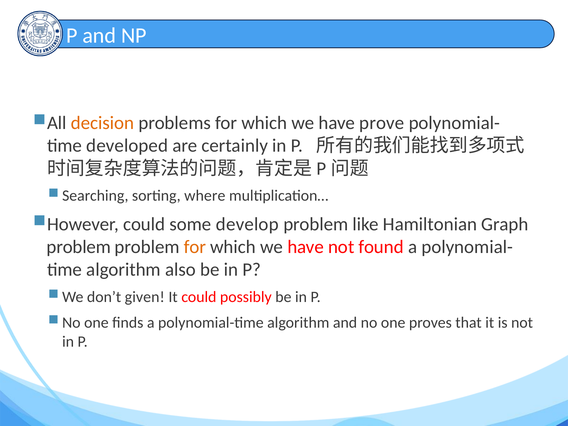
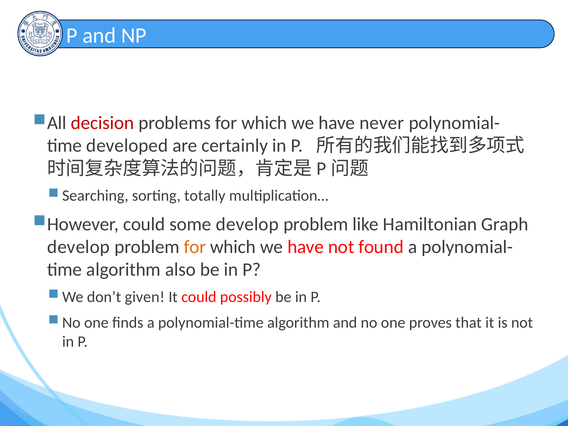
decision colour: orange -> red
prove: prove -> never
where: where -> totally
problem at (79, 247): problem -> develop
